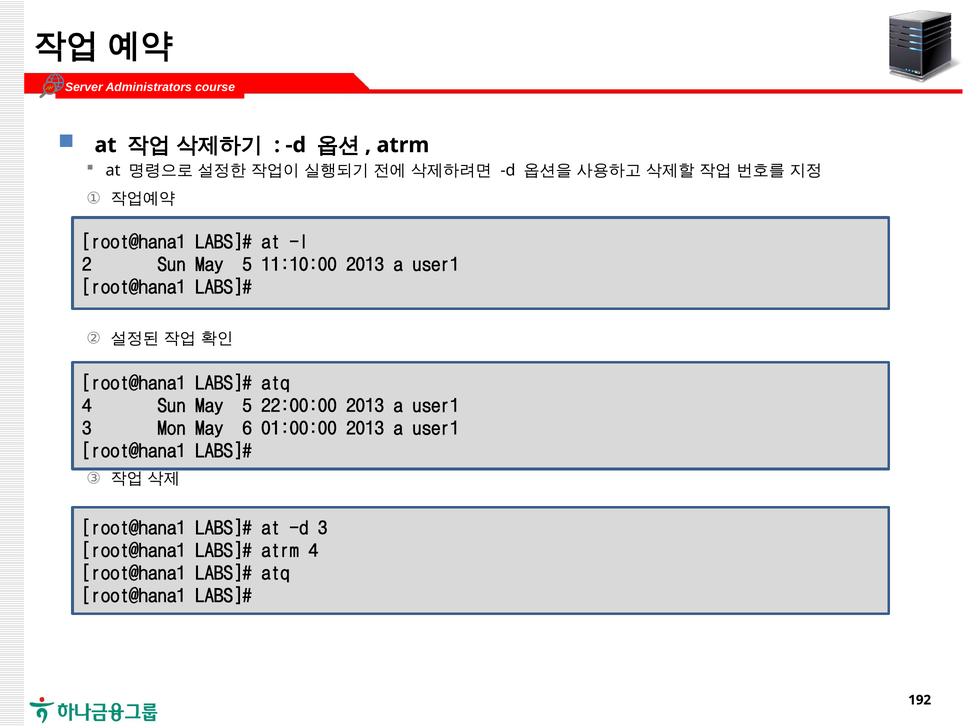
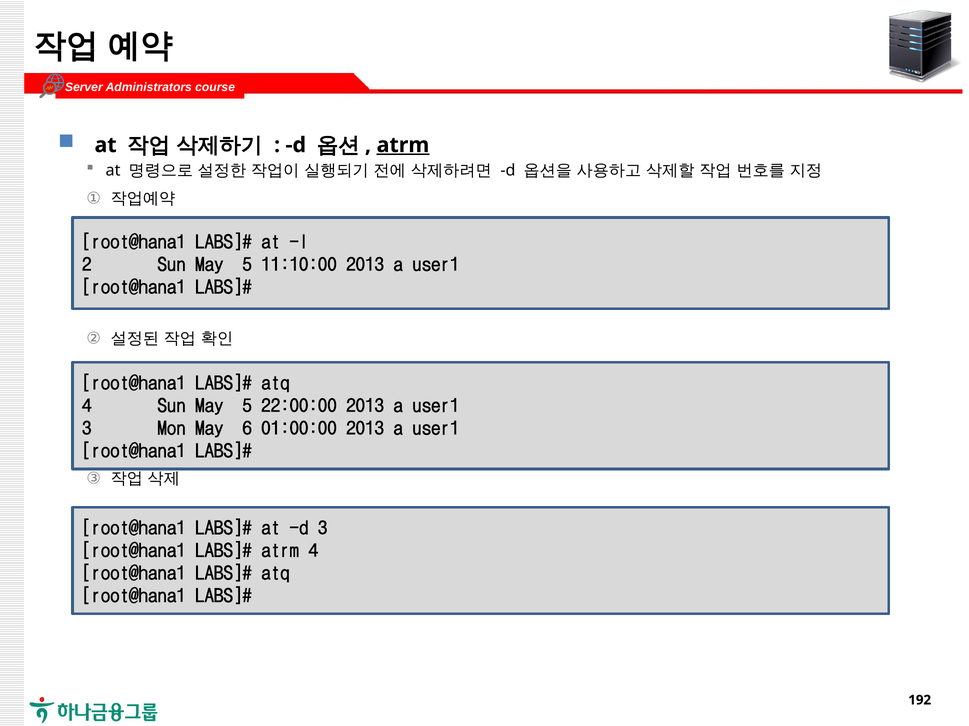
atrm at (403, 145) underline: none -> present
